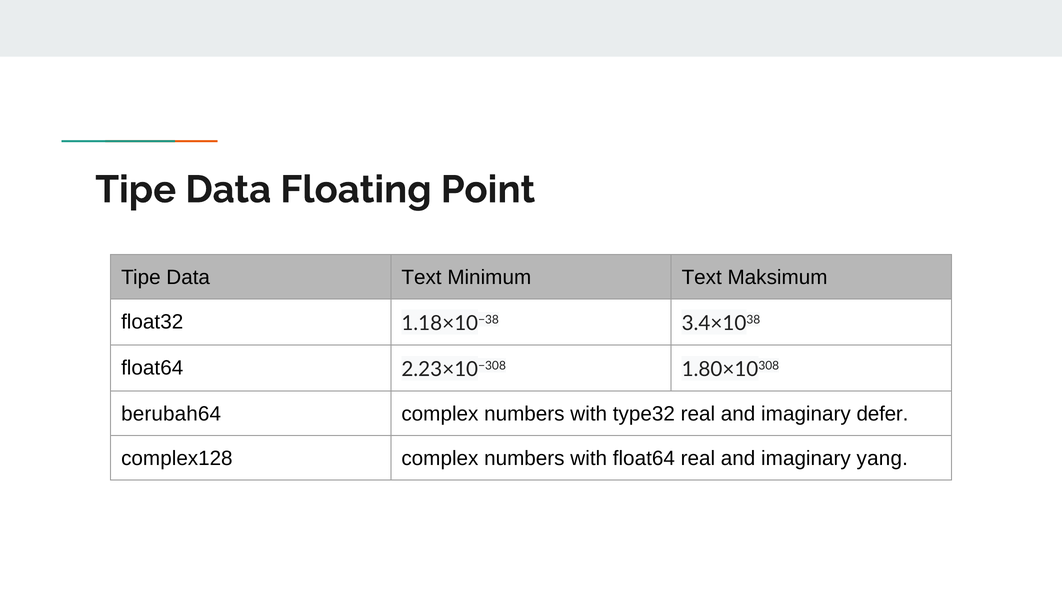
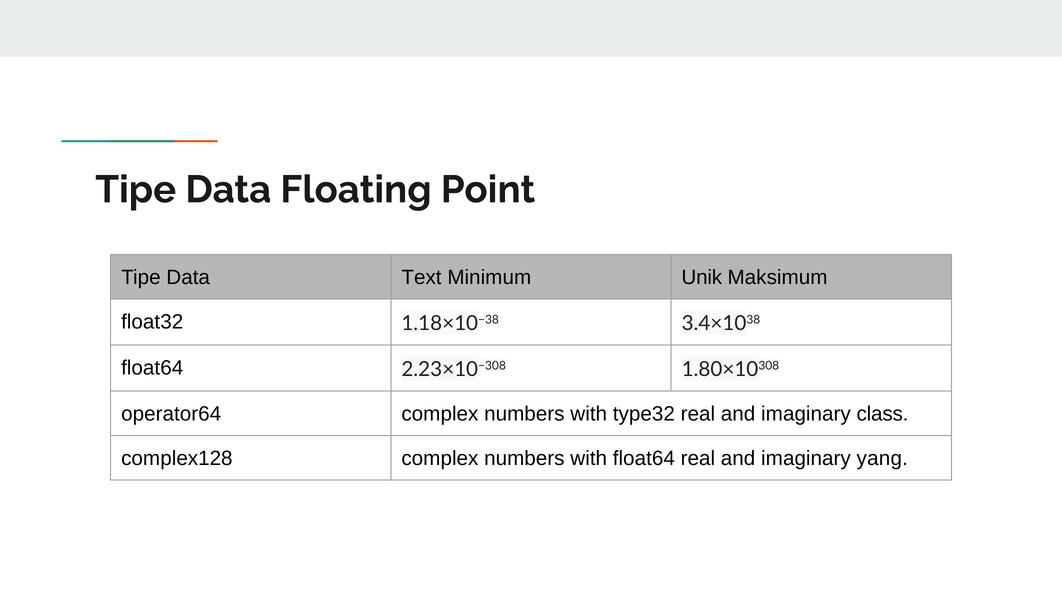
Minimum Text: Text -> Unik
berubah64: berubah64 -> operator64
defer: defer -> class
